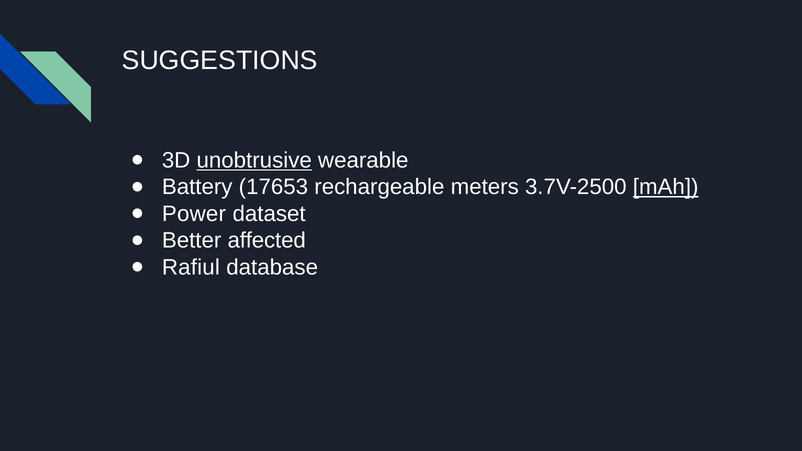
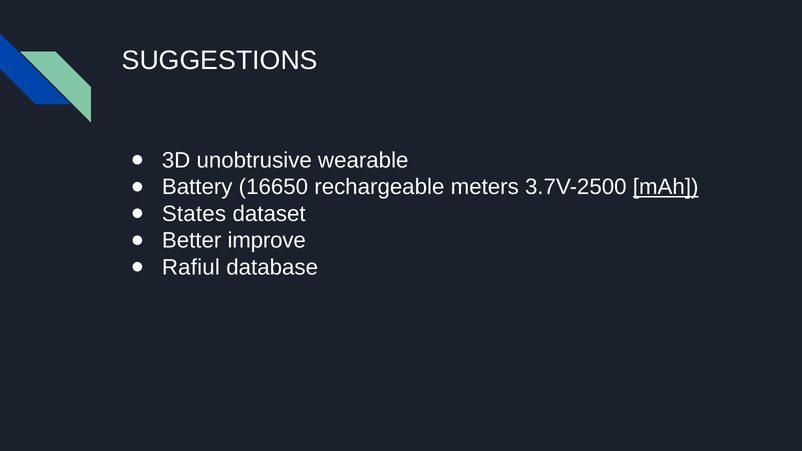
unobtrusive underline: present -> none
17653: 17653 -> 16650
Power: Power -> States
affected: affected -> improve
